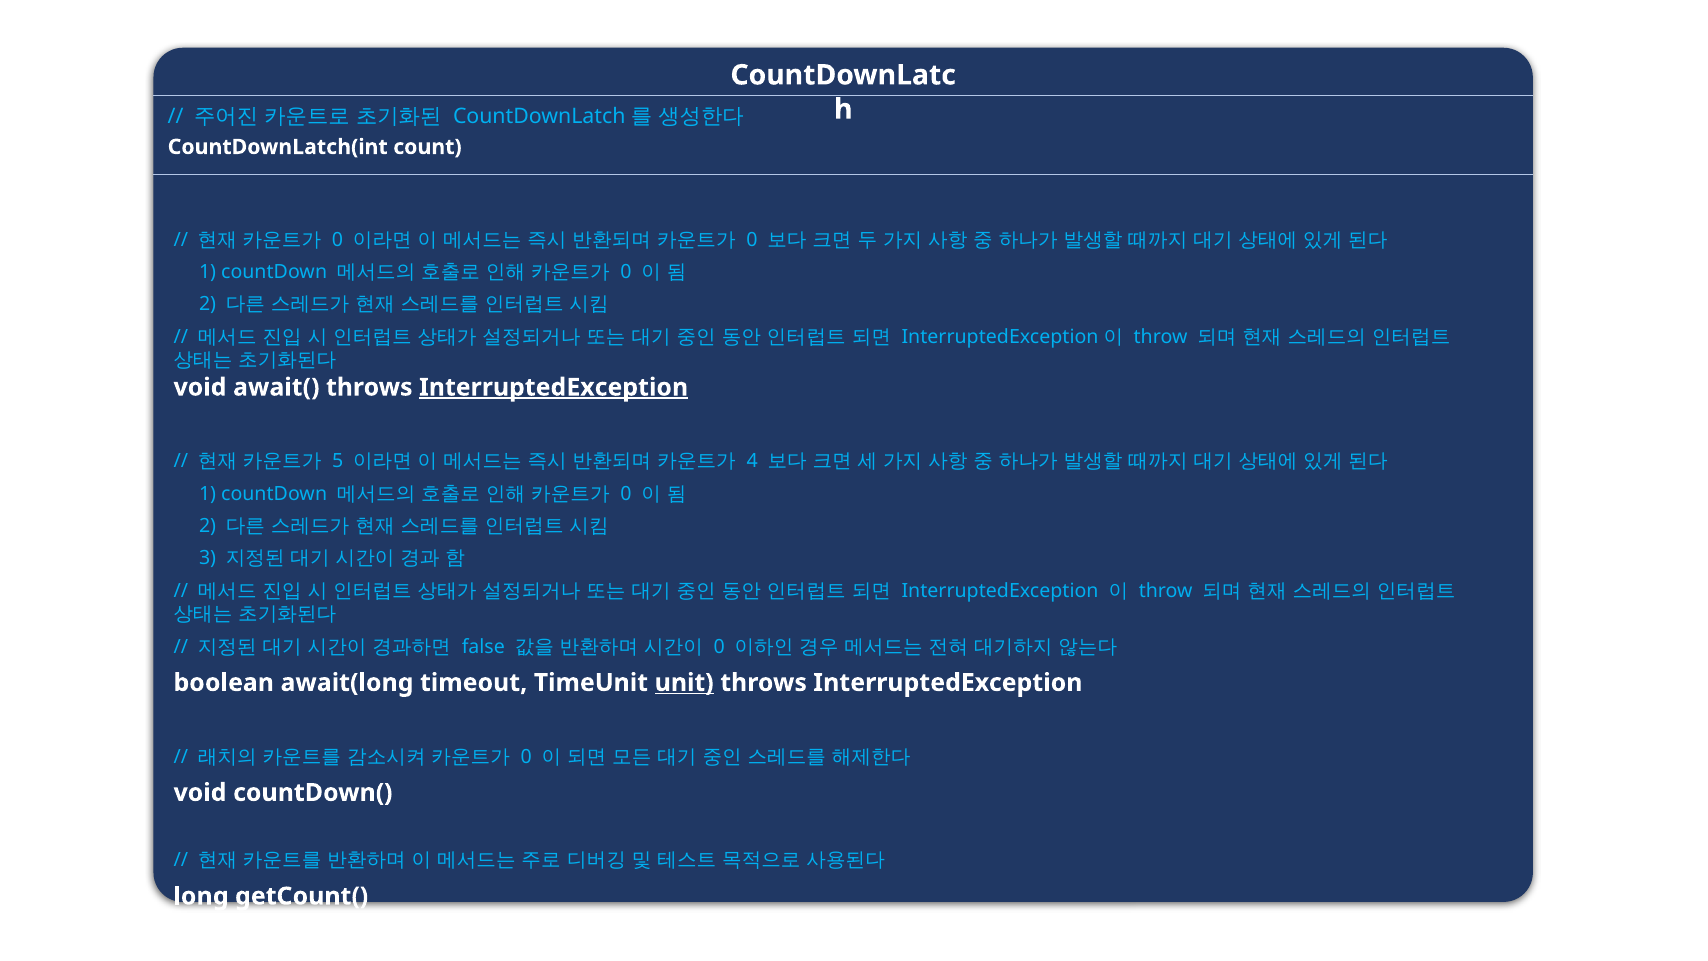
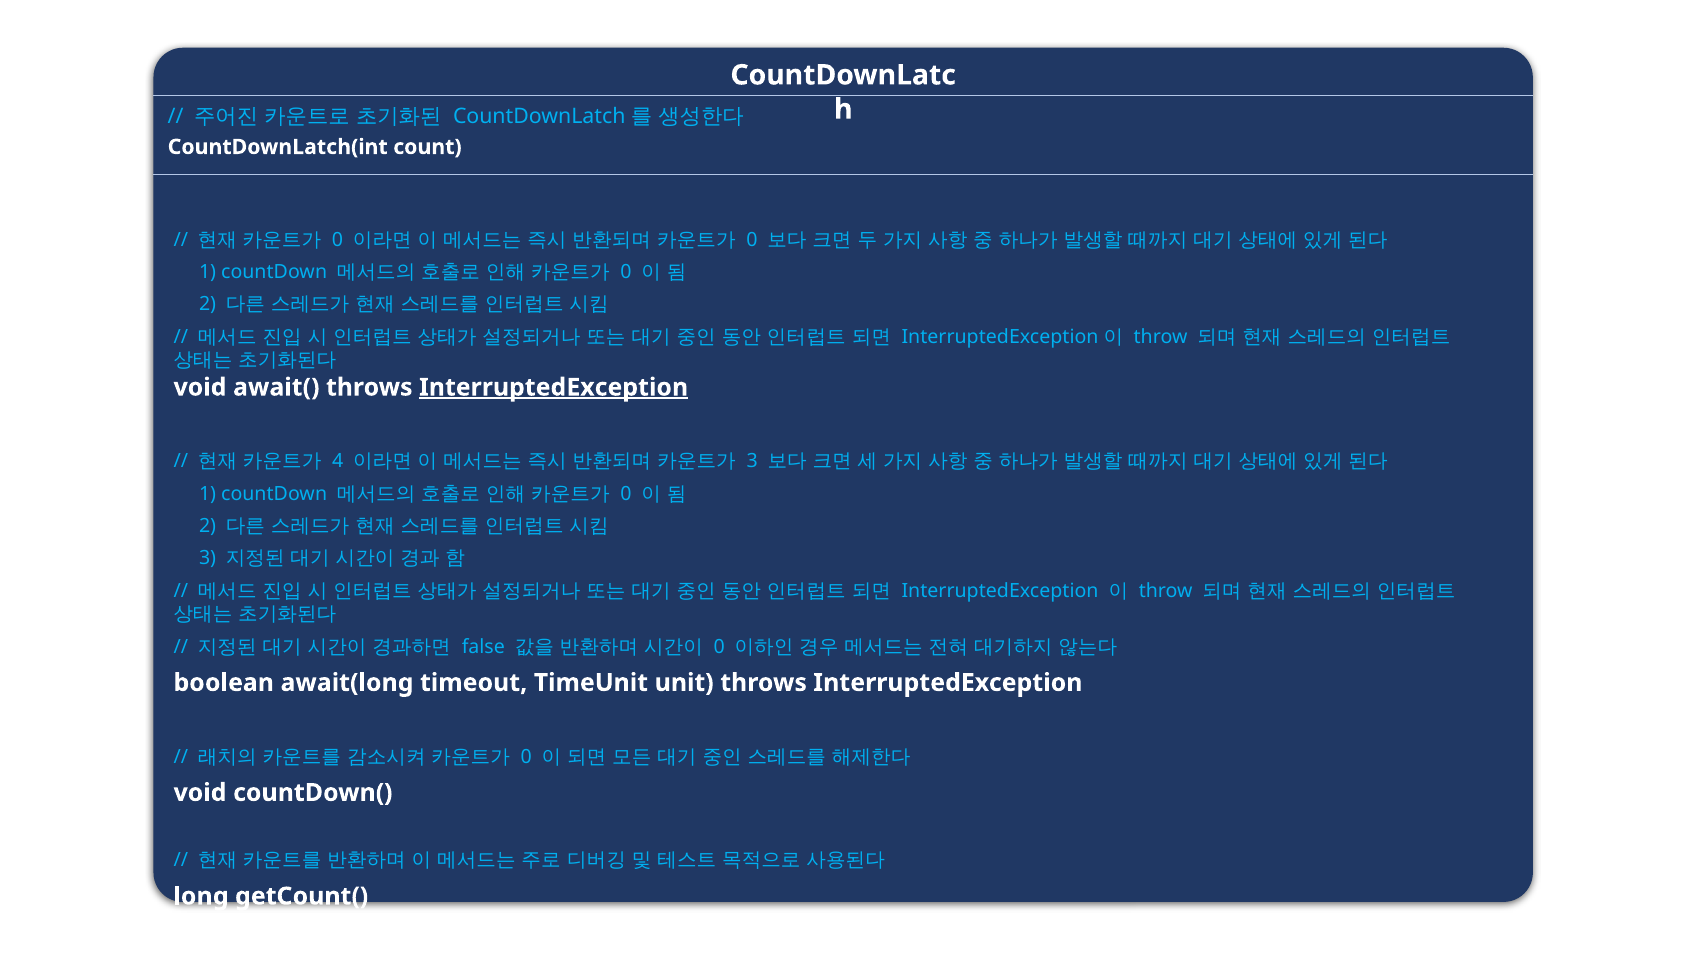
5: 5 -> 4
4 at (752, 461): 4 -> 3
unit underline: present -> none
